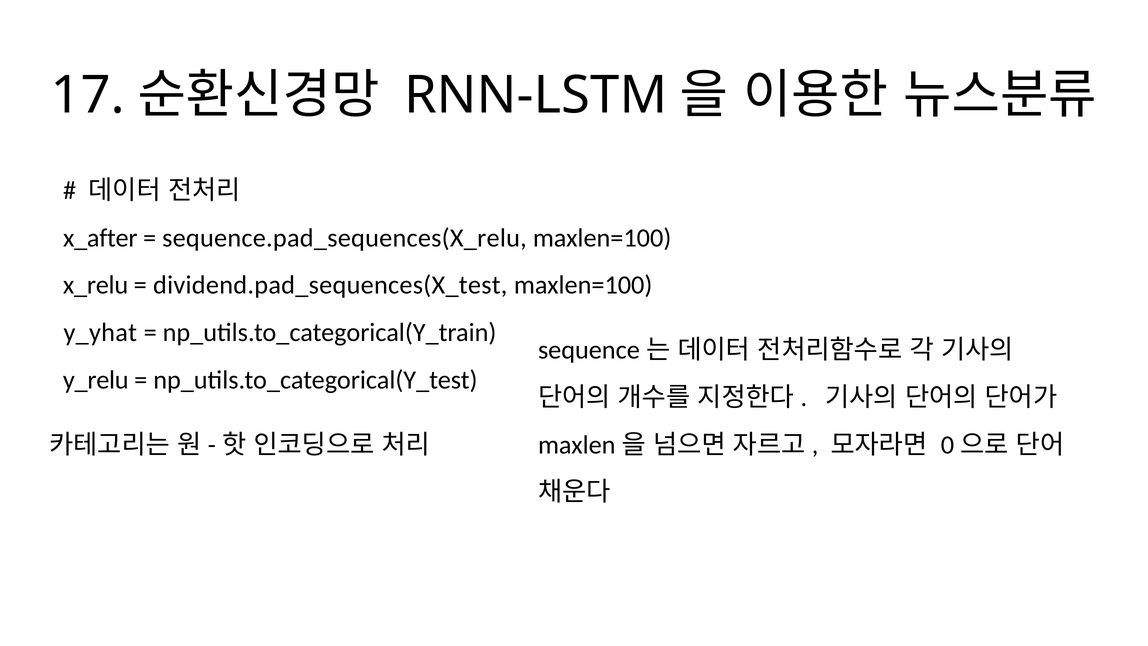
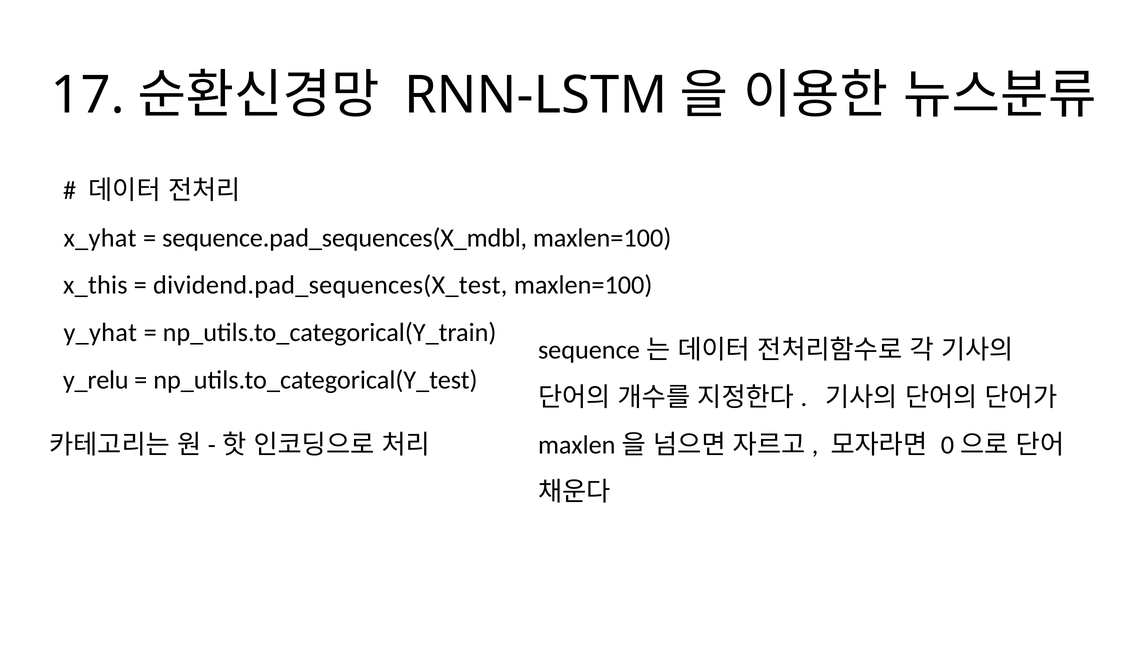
x_after: x_after -> x_yhat
sequence.pad_sequences(X_relu: sequence.pad_sequences(X_relu -> sequence.pad_sequences(X_mdbl
x_relu: x_relu -> x_this
